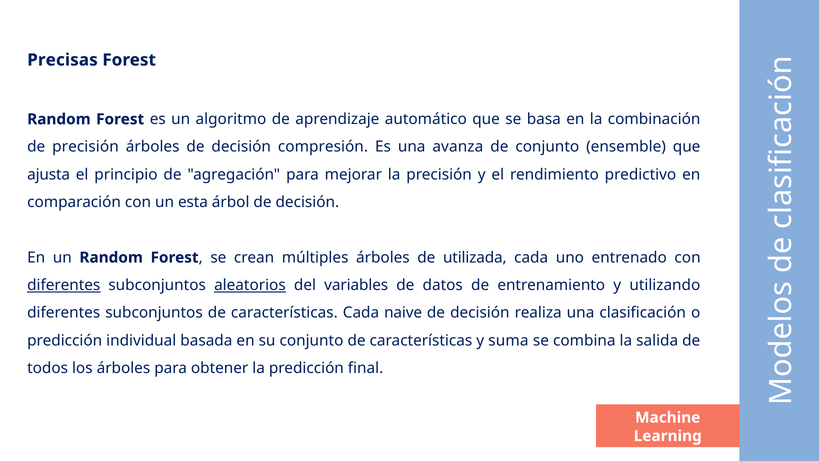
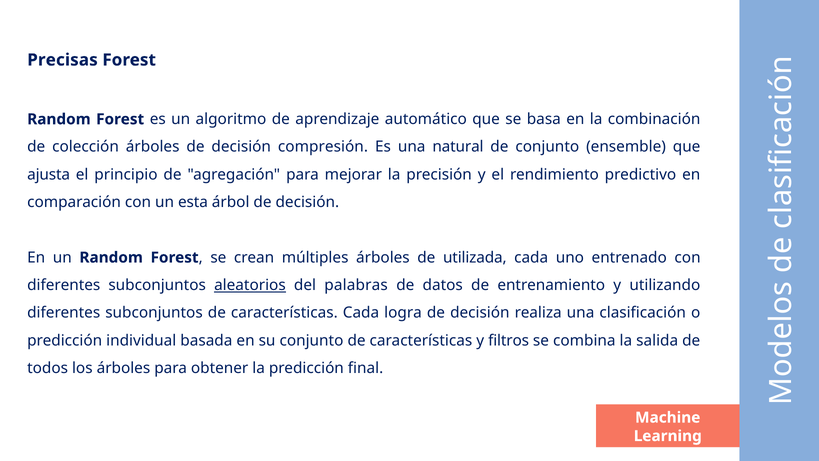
de precisión: precisión -> colección
avanza: avanza -> natural
diferentes at (64, 285) underline: present -> none
variables: variables -> palabras
naive: naive -> logra
suma: suma -> filtros
